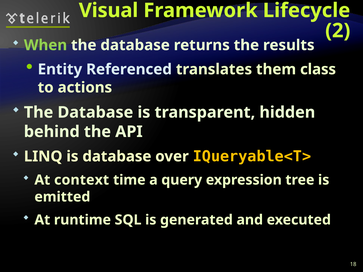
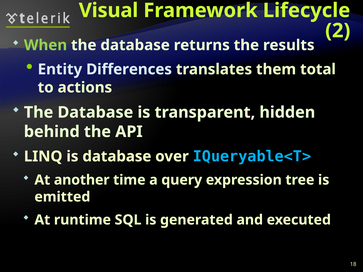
Referenced: Referenced -> Differences
class: class -> total
IQueryable<T> colour: yellow -> light blue
context: context -> another
